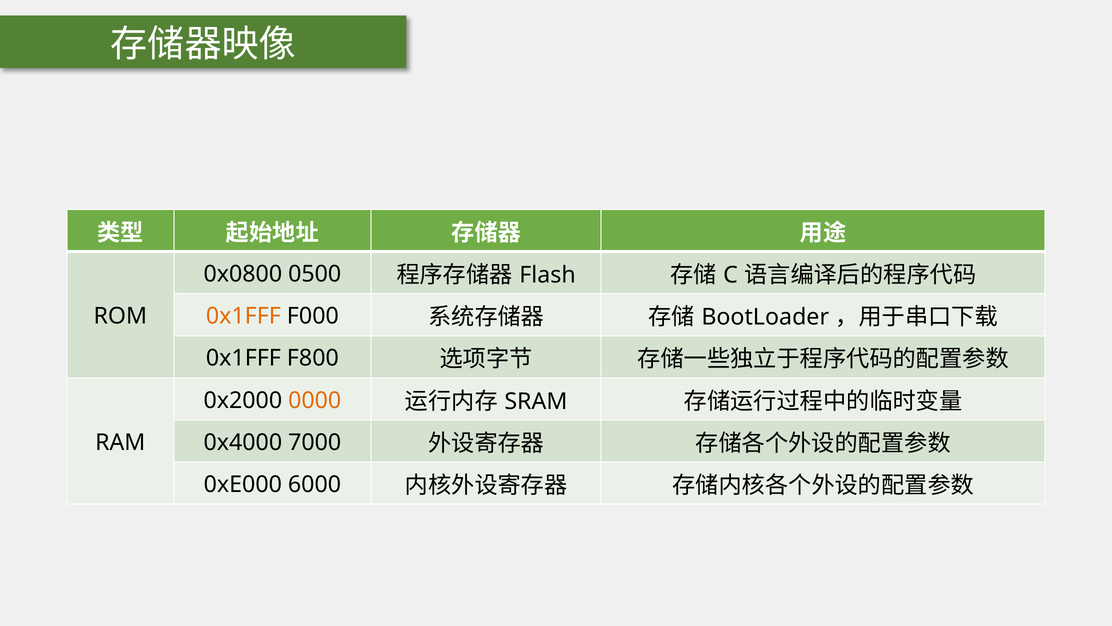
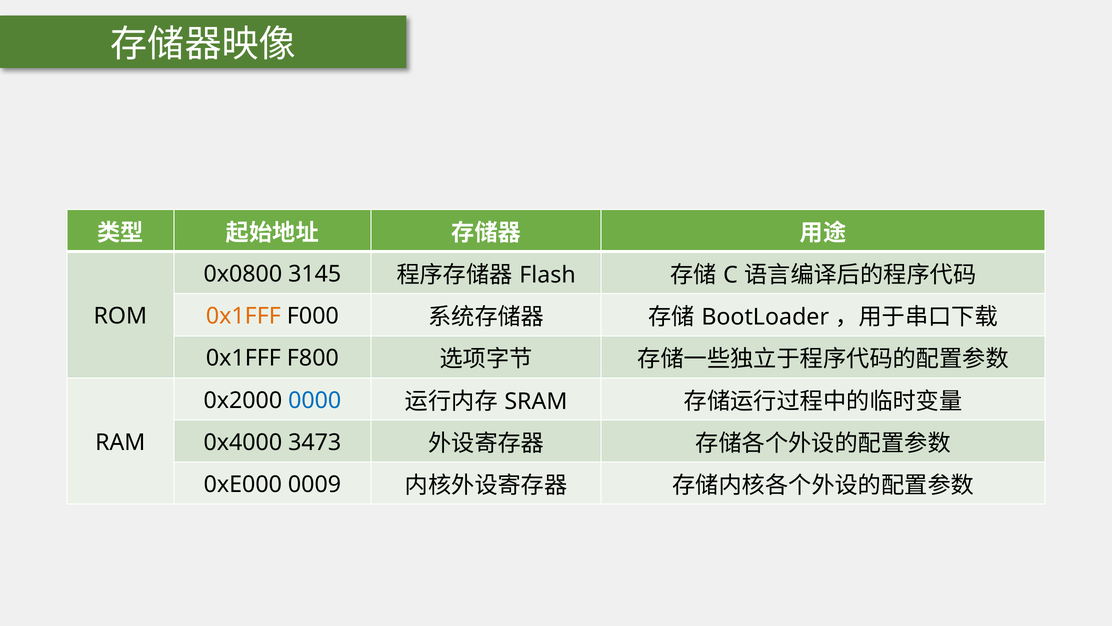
0500: 0500 -> 3145
0000 colour: orange -> blue
7000: 7000 -> 3473
6000: 6000 -> 0009
